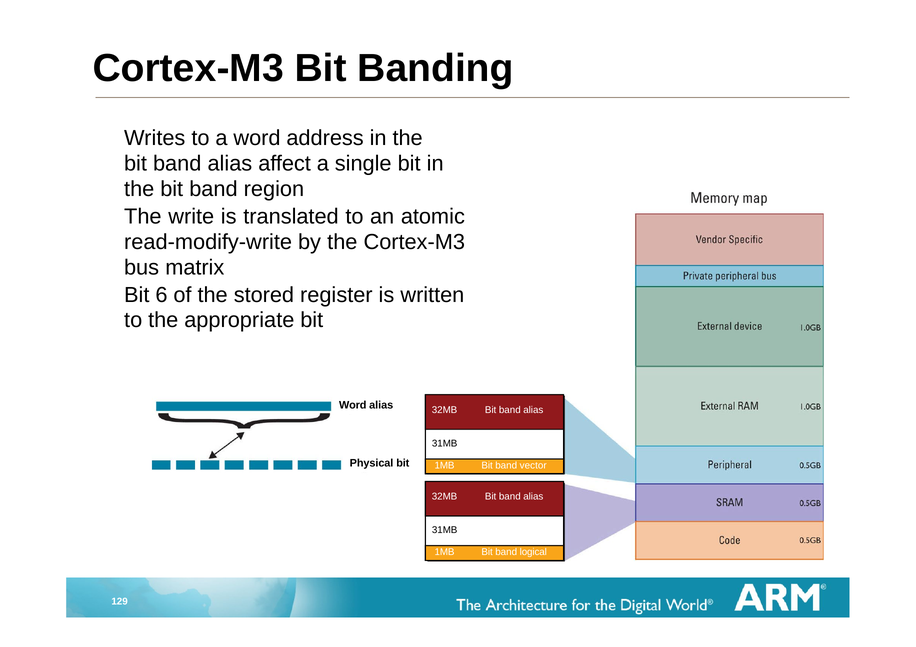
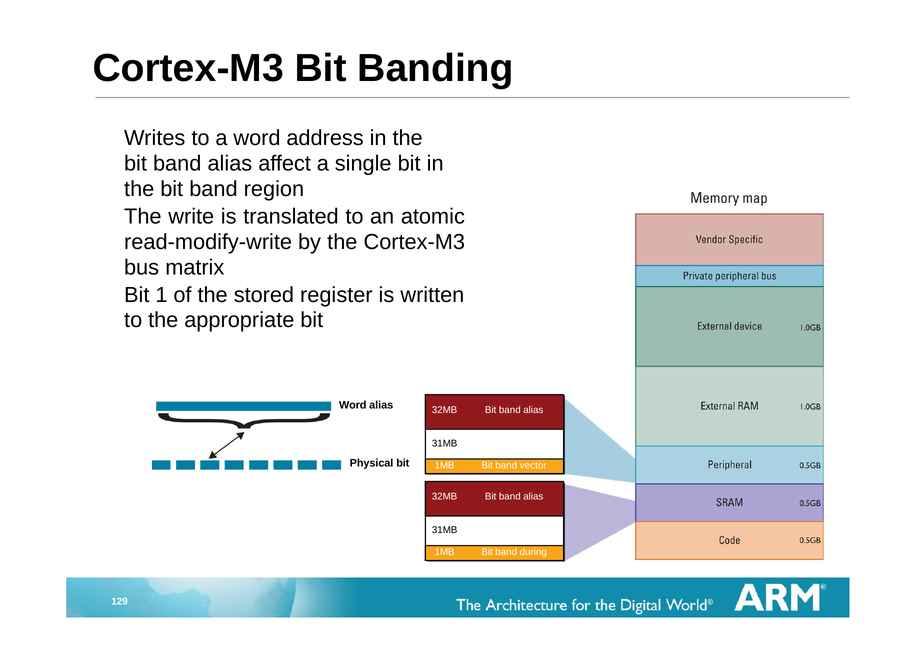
6: 6 -> 1
logical: logical -> during
